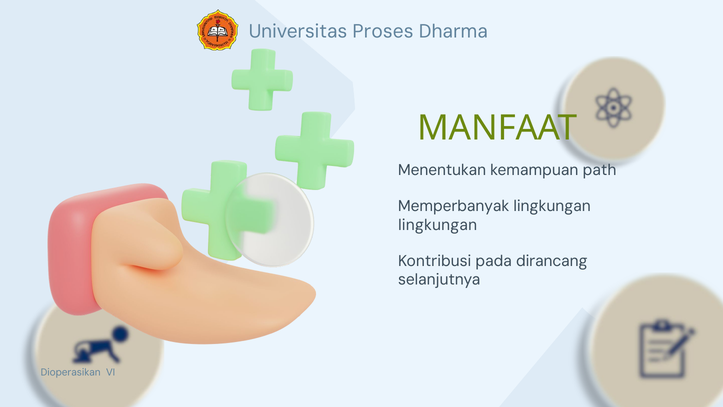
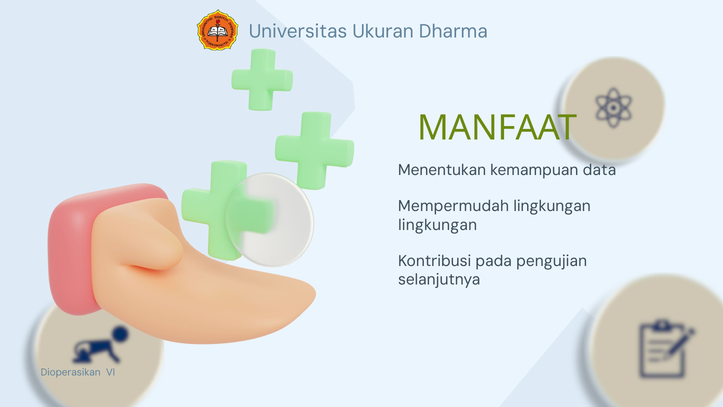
Proses: Proses -> Ukuran
path: path -> data
Memperbanyak: Memperbanyak -> Mempermudah
dirancang: dirancang -> pengujian
